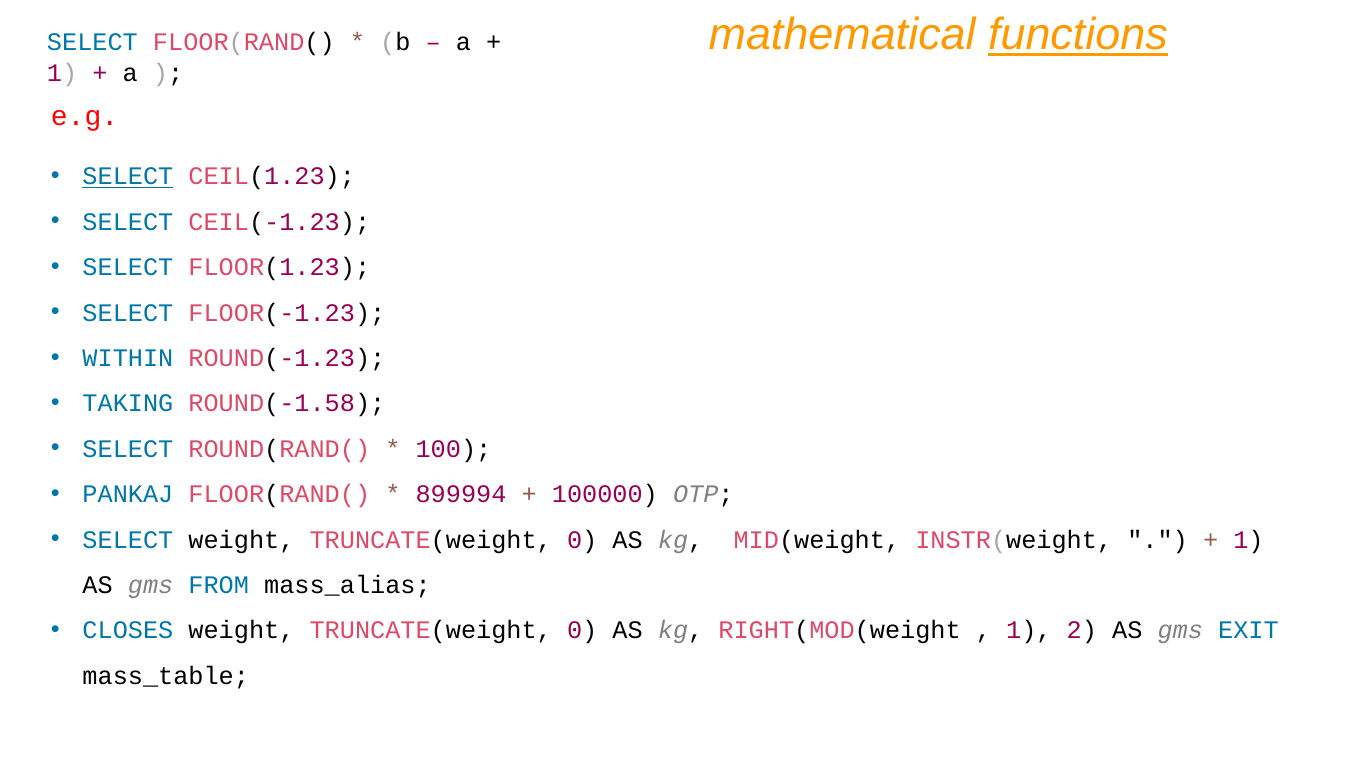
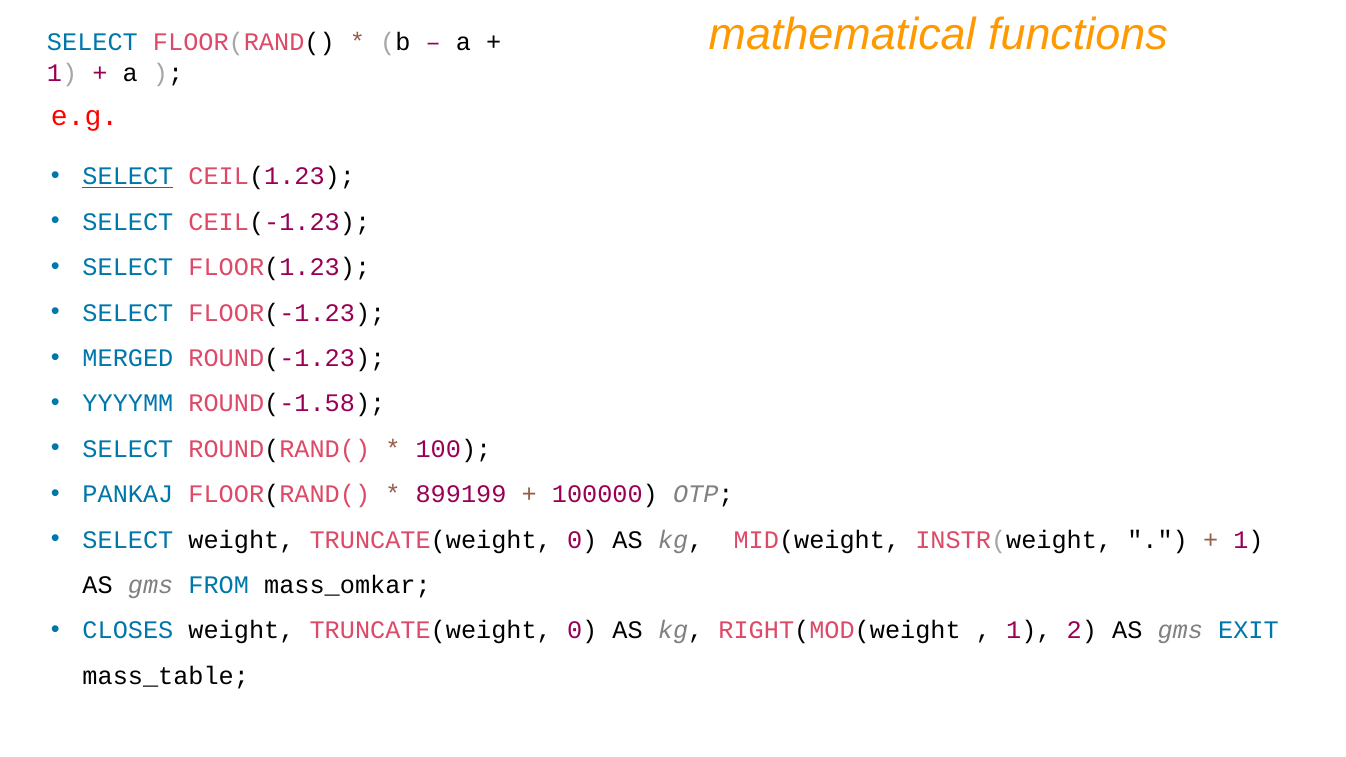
functions underline: present -> none
WITHIN: WITHIN -> MERGED
TAKING: TAKING -> YYYYMM
899994: 899994 -> 899199
mass_alias: mass_alias -> mass_omkar
